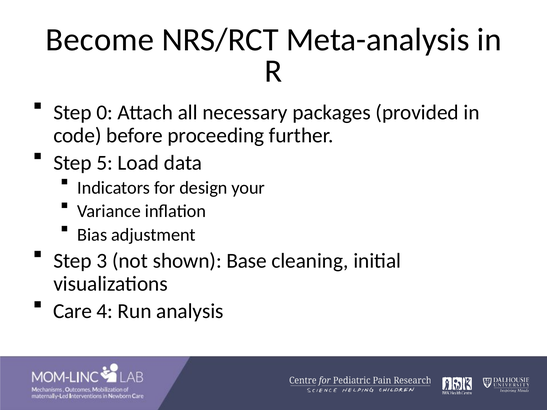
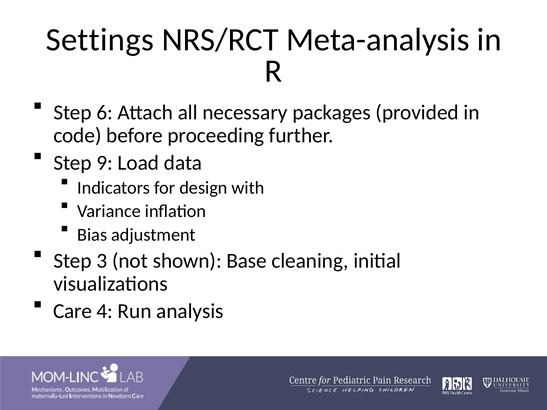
Become: Become -> Settings
0: 0 -> 6
5: 5 -> 9
your: your -> with
